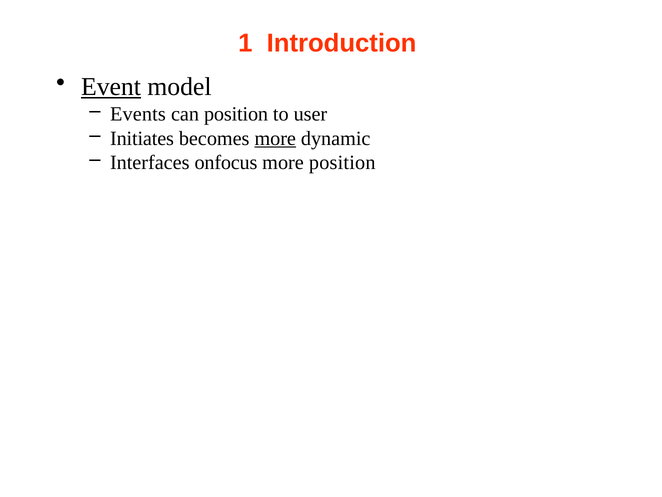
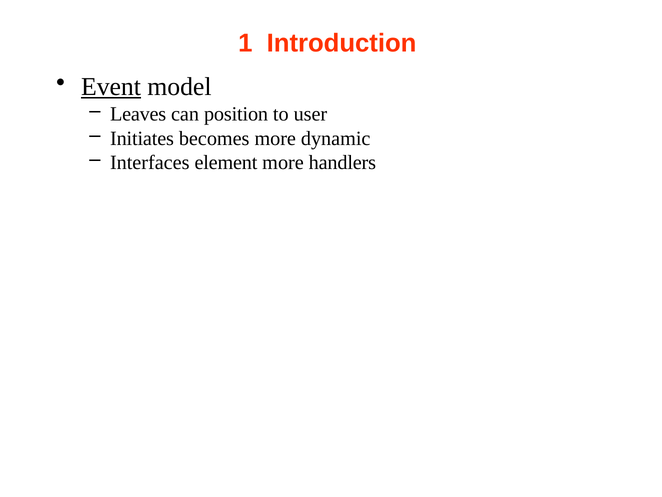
Events: Events -> Leaves
more at (275, 138) underline: present -> none
onfocus: onfocus -> element
more position: position -> handlers
